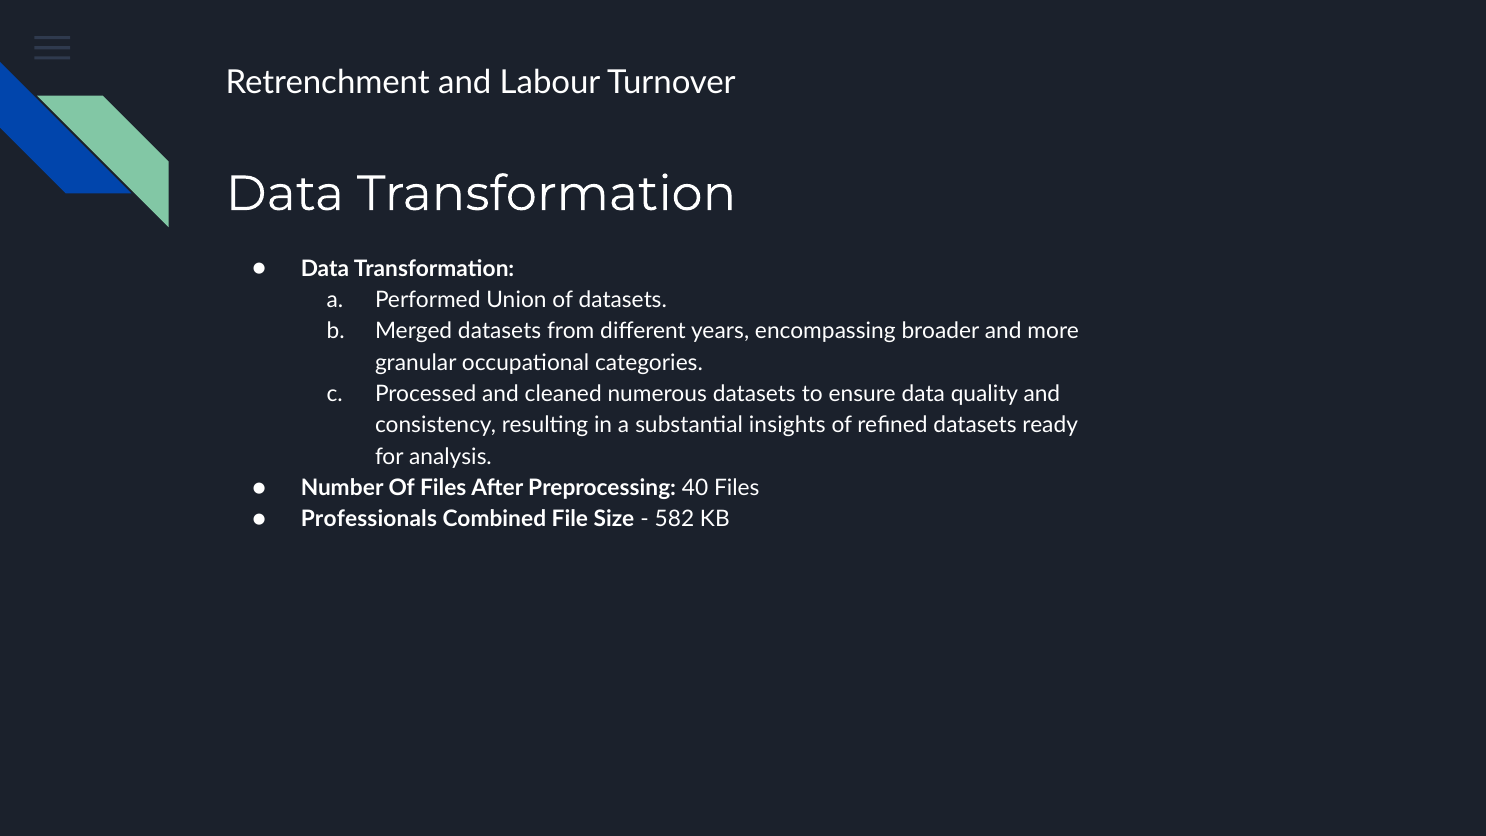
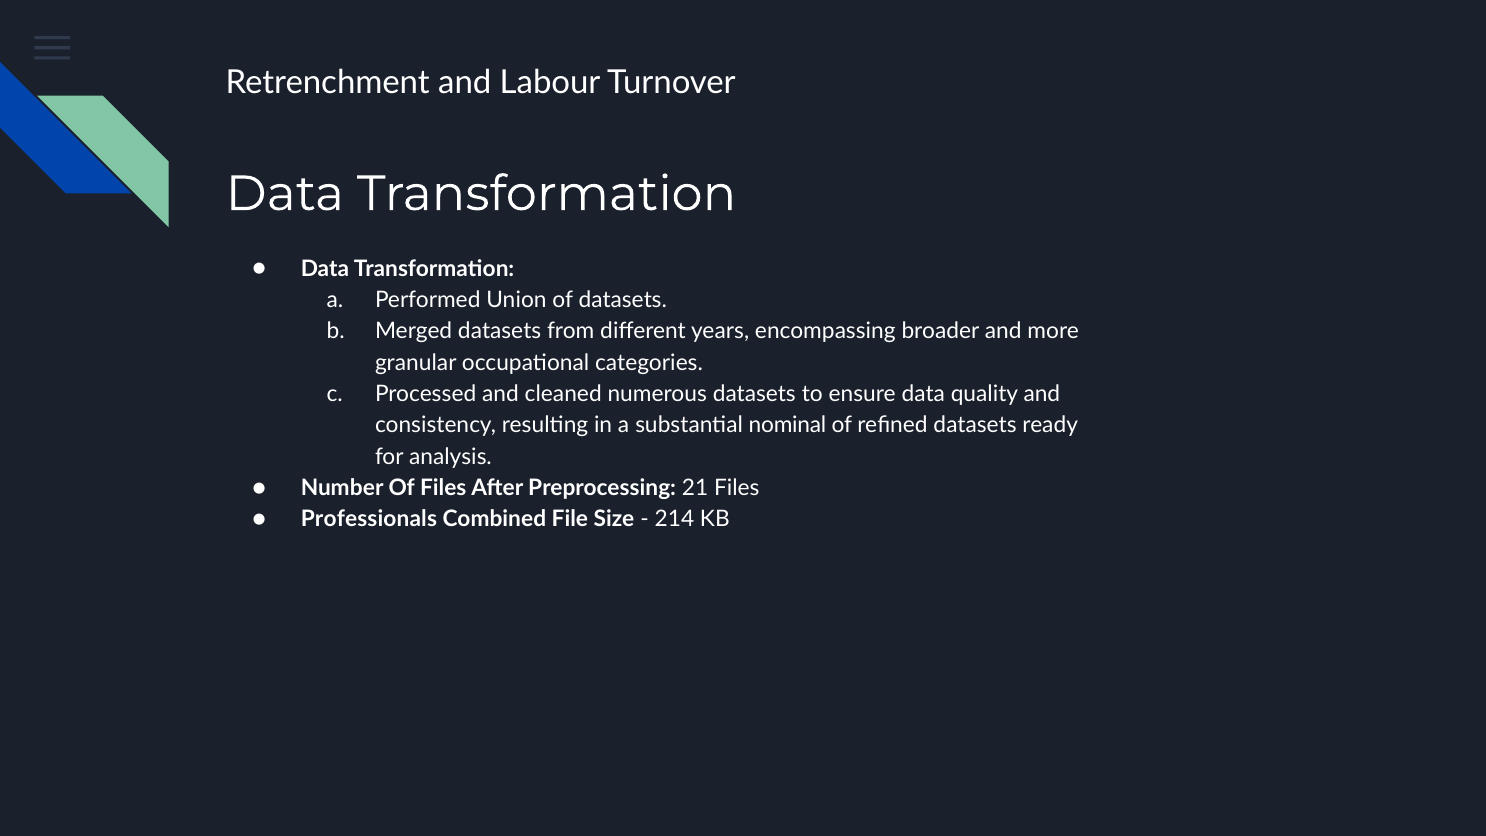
insights: insights -> nominal
40: 40 -> 21
582: 582 -> 214
